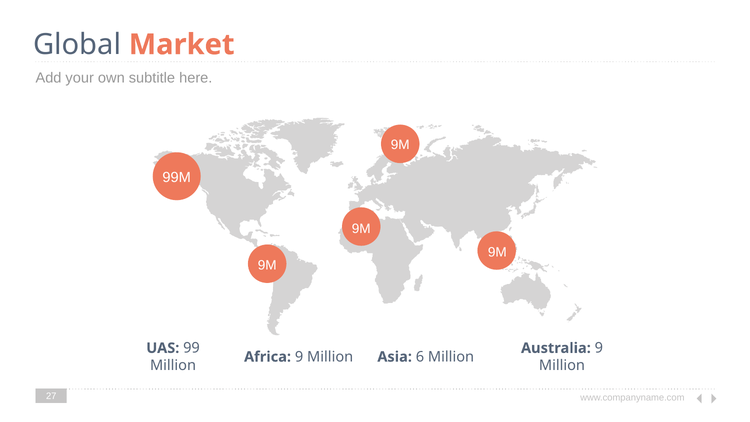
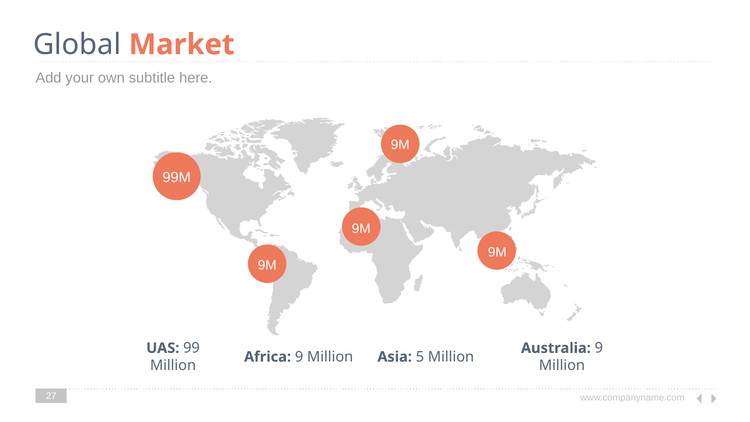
6: 6 -> 5
